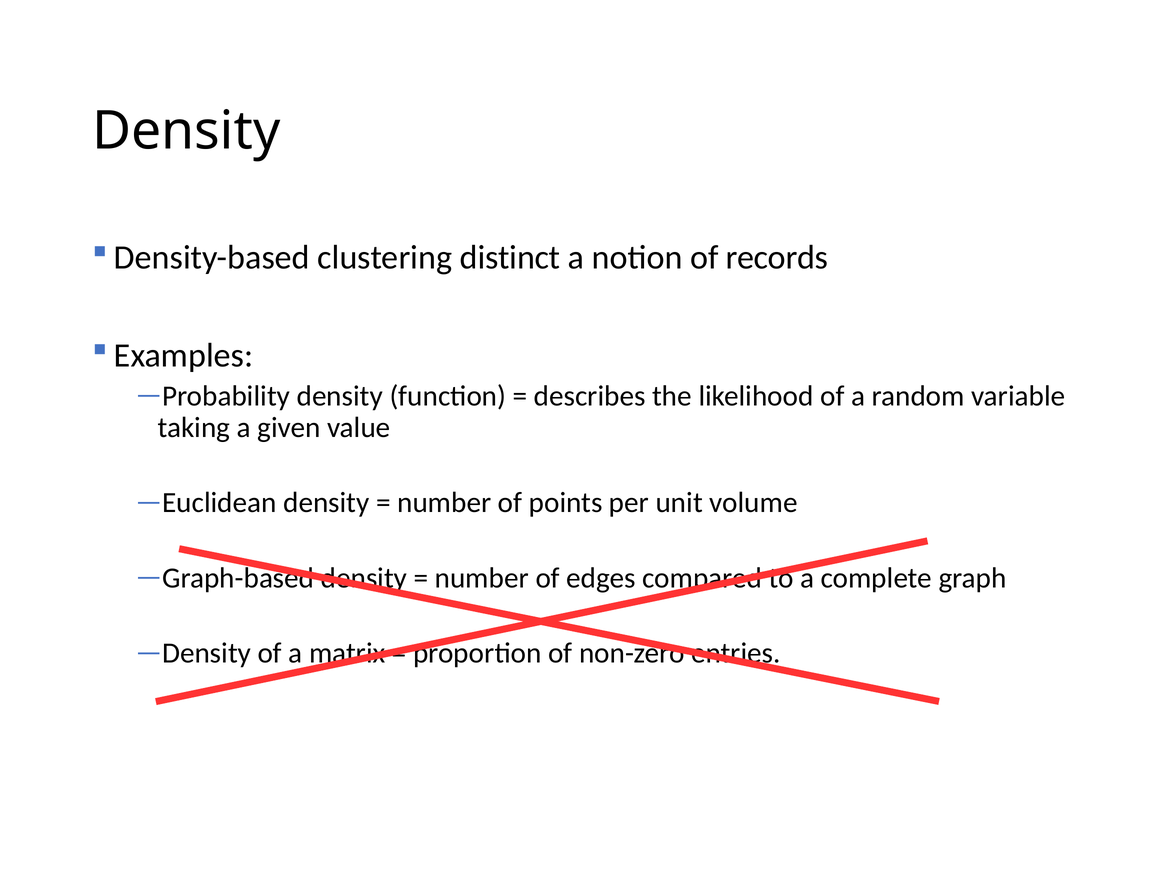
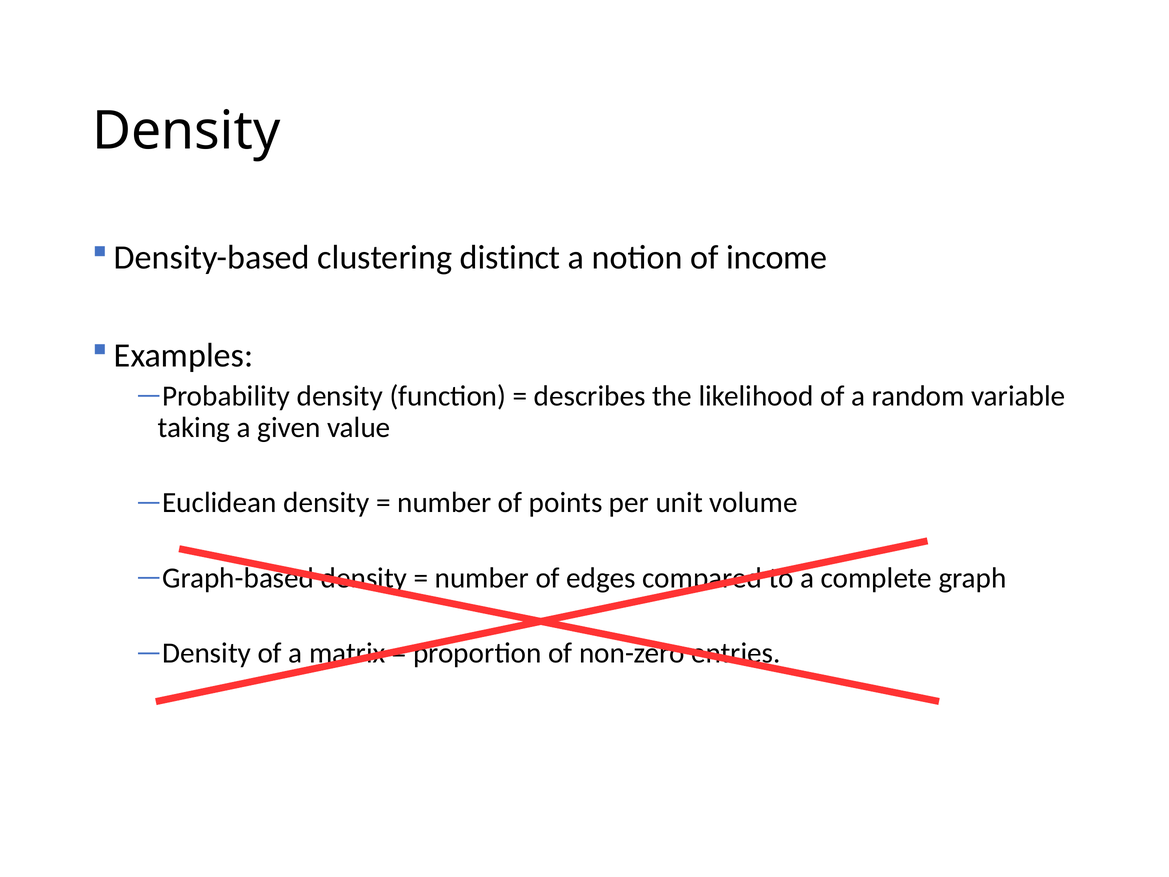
records: records -> income
